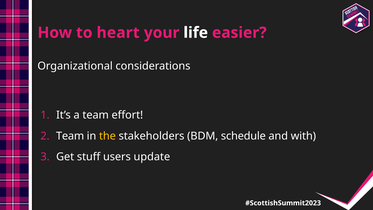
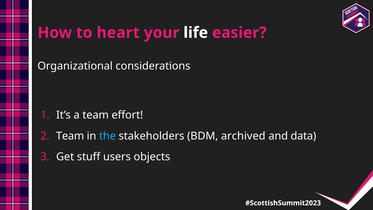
the colour: yellow -> light blue
schedule: schedule -> archived
with: with -> data
update: update -> objects
